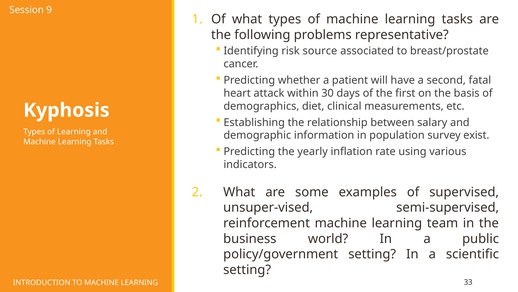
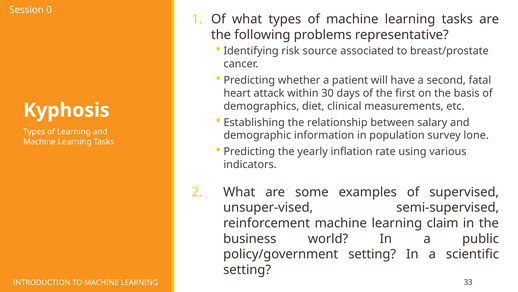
9: 9 -> 0
exist: exist -> lone
team: team -> claim
